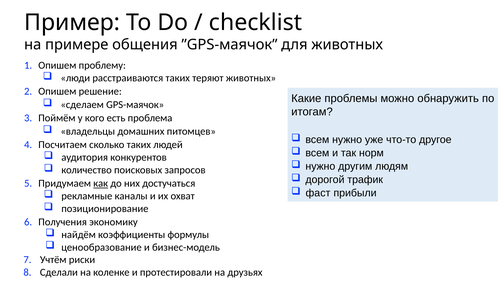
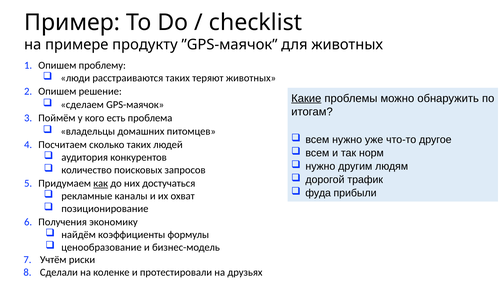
общения: общения -> продукту
Какие underline: none -> present
фаст: фаст -> фуда
